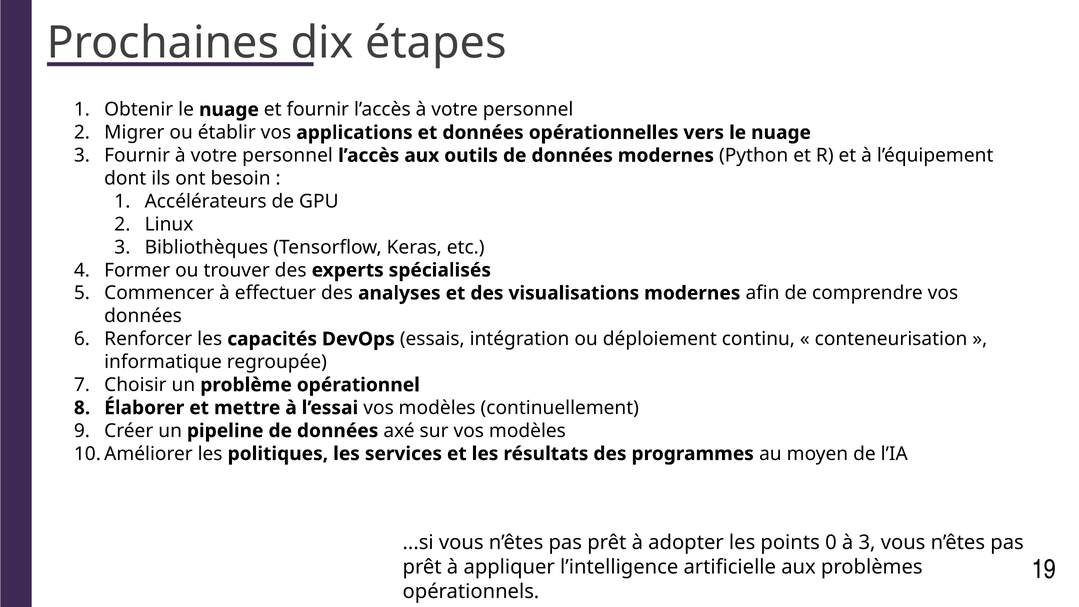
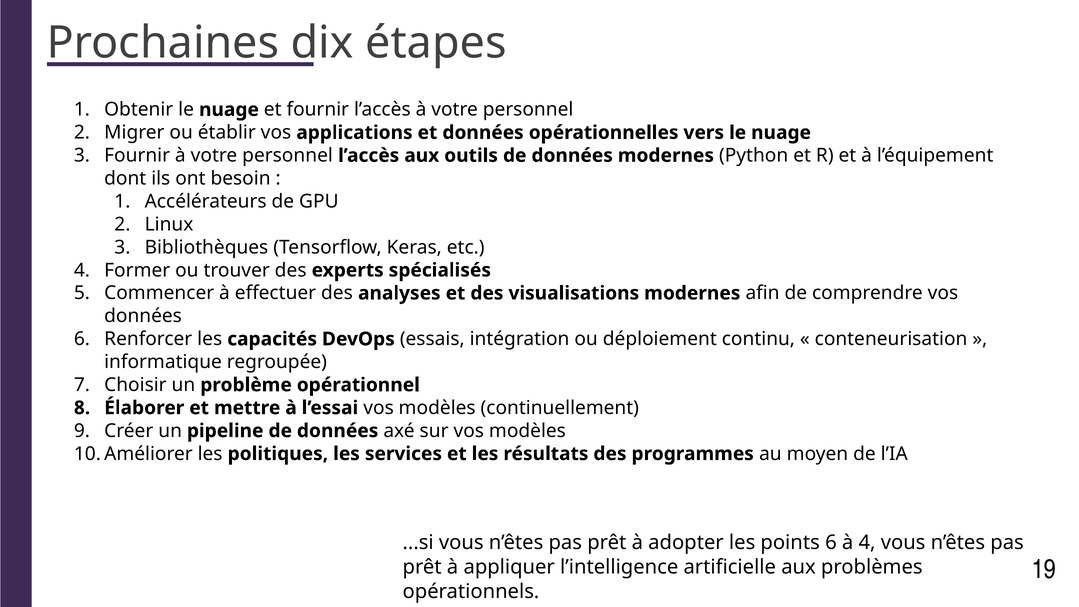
points 0: 0 -> 6
à 3: 3 -> 4
